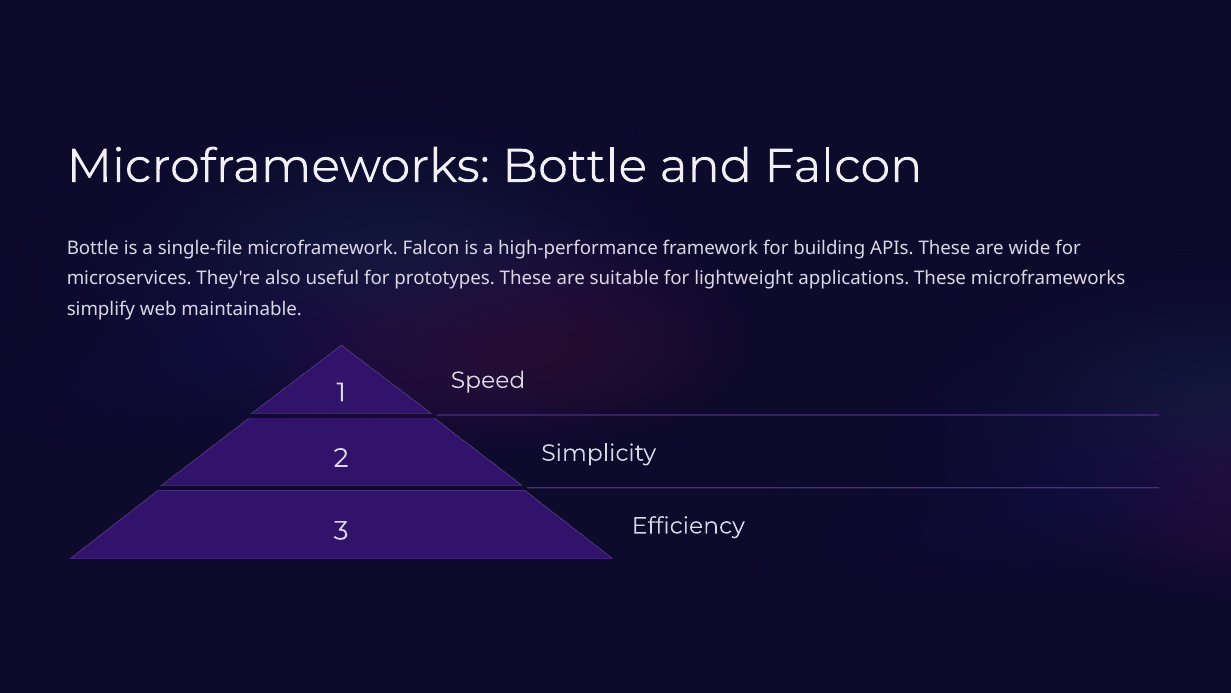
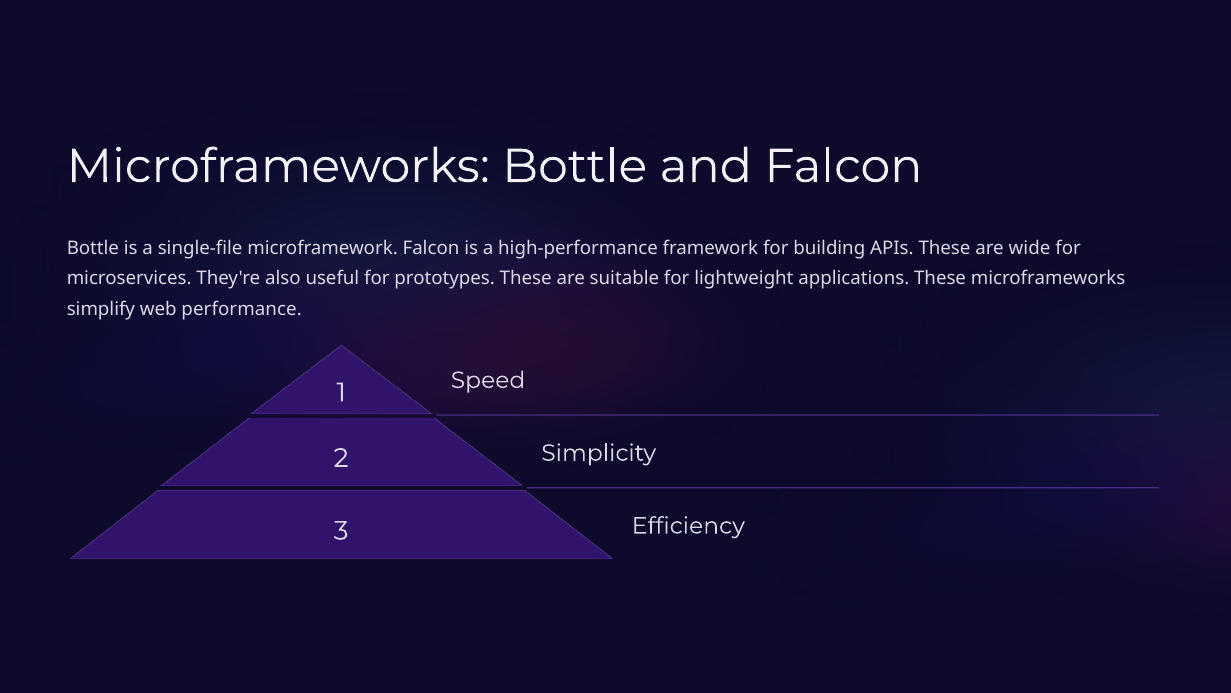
maintainable: maintainable -> performance
